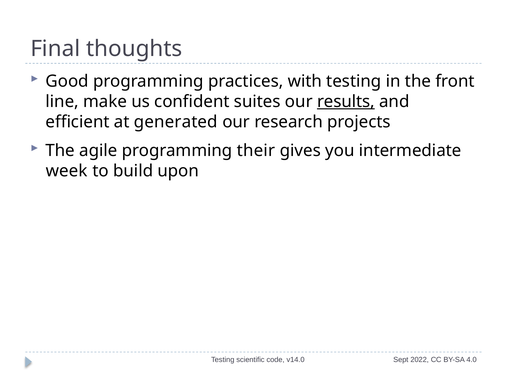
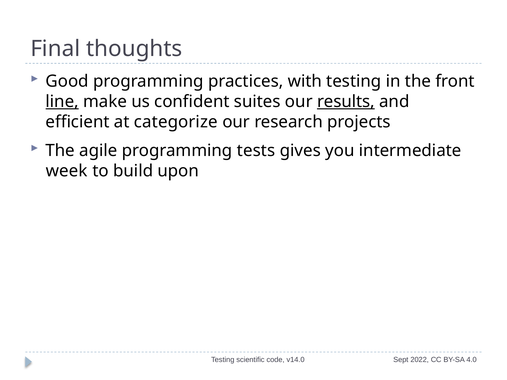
line underline: none -> present
generated: generated -> categorize
their: their -> tests
